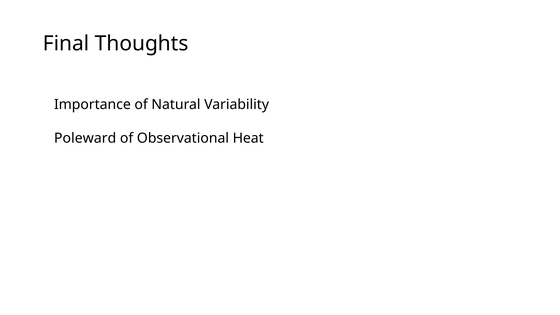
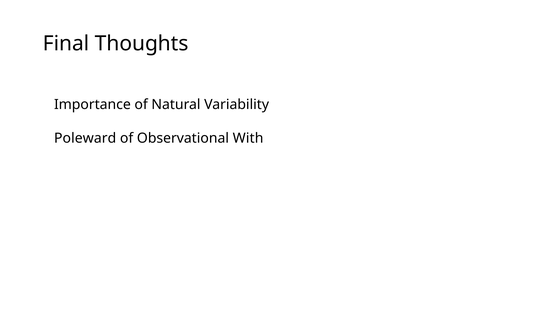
Heat: Heat -> With
